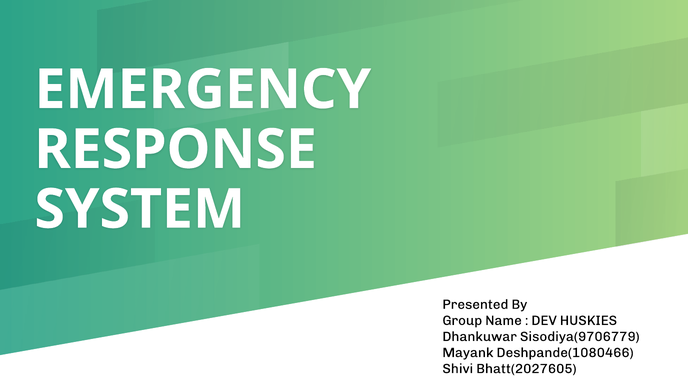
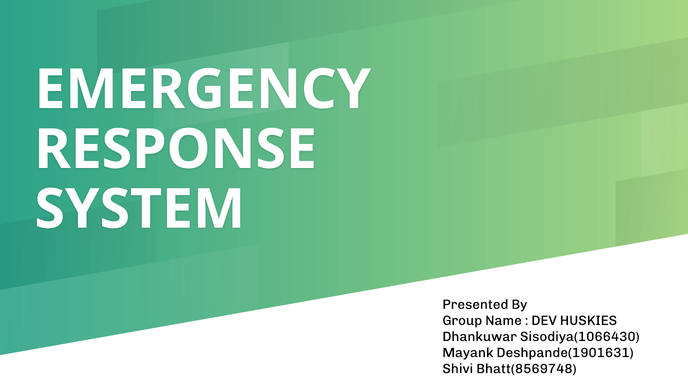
Sisodiya(9706779: Sisodiya(9706779 -> Sisodiya(1066430
Deshpande(1080466: Deshpande(1080466 -> Deshpande(1901631
Bhatt(2027605: Bhatt(2027605 -> Bhatt(8569748
